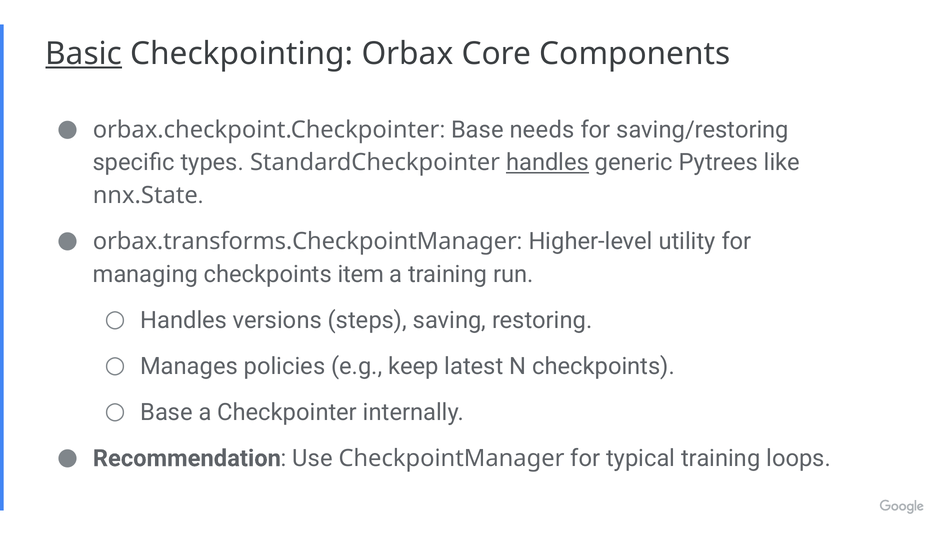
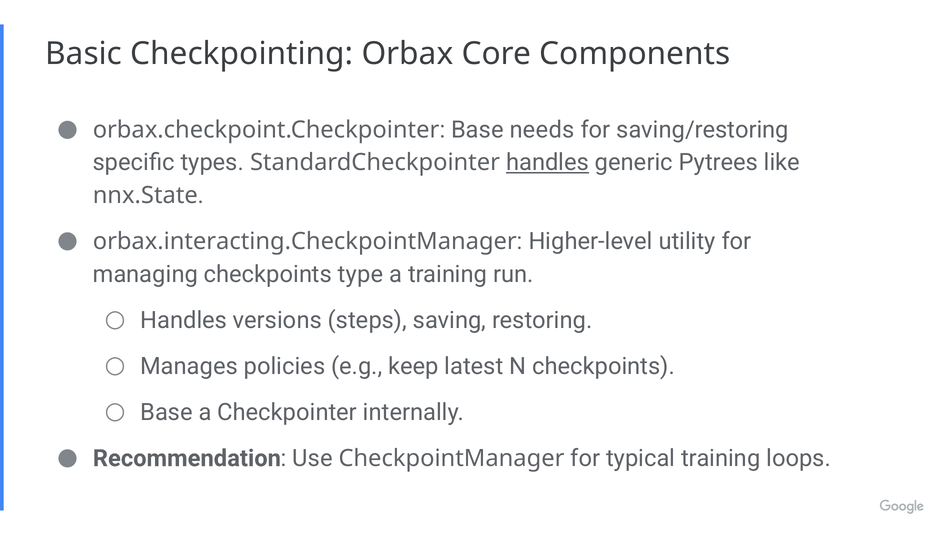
Basic underline: present -> none
orbax.transforms.CheckpointManager: orbax.transforms.CheckpointManager -> orbax.interacting.CheckpointManager
item: item -> type
